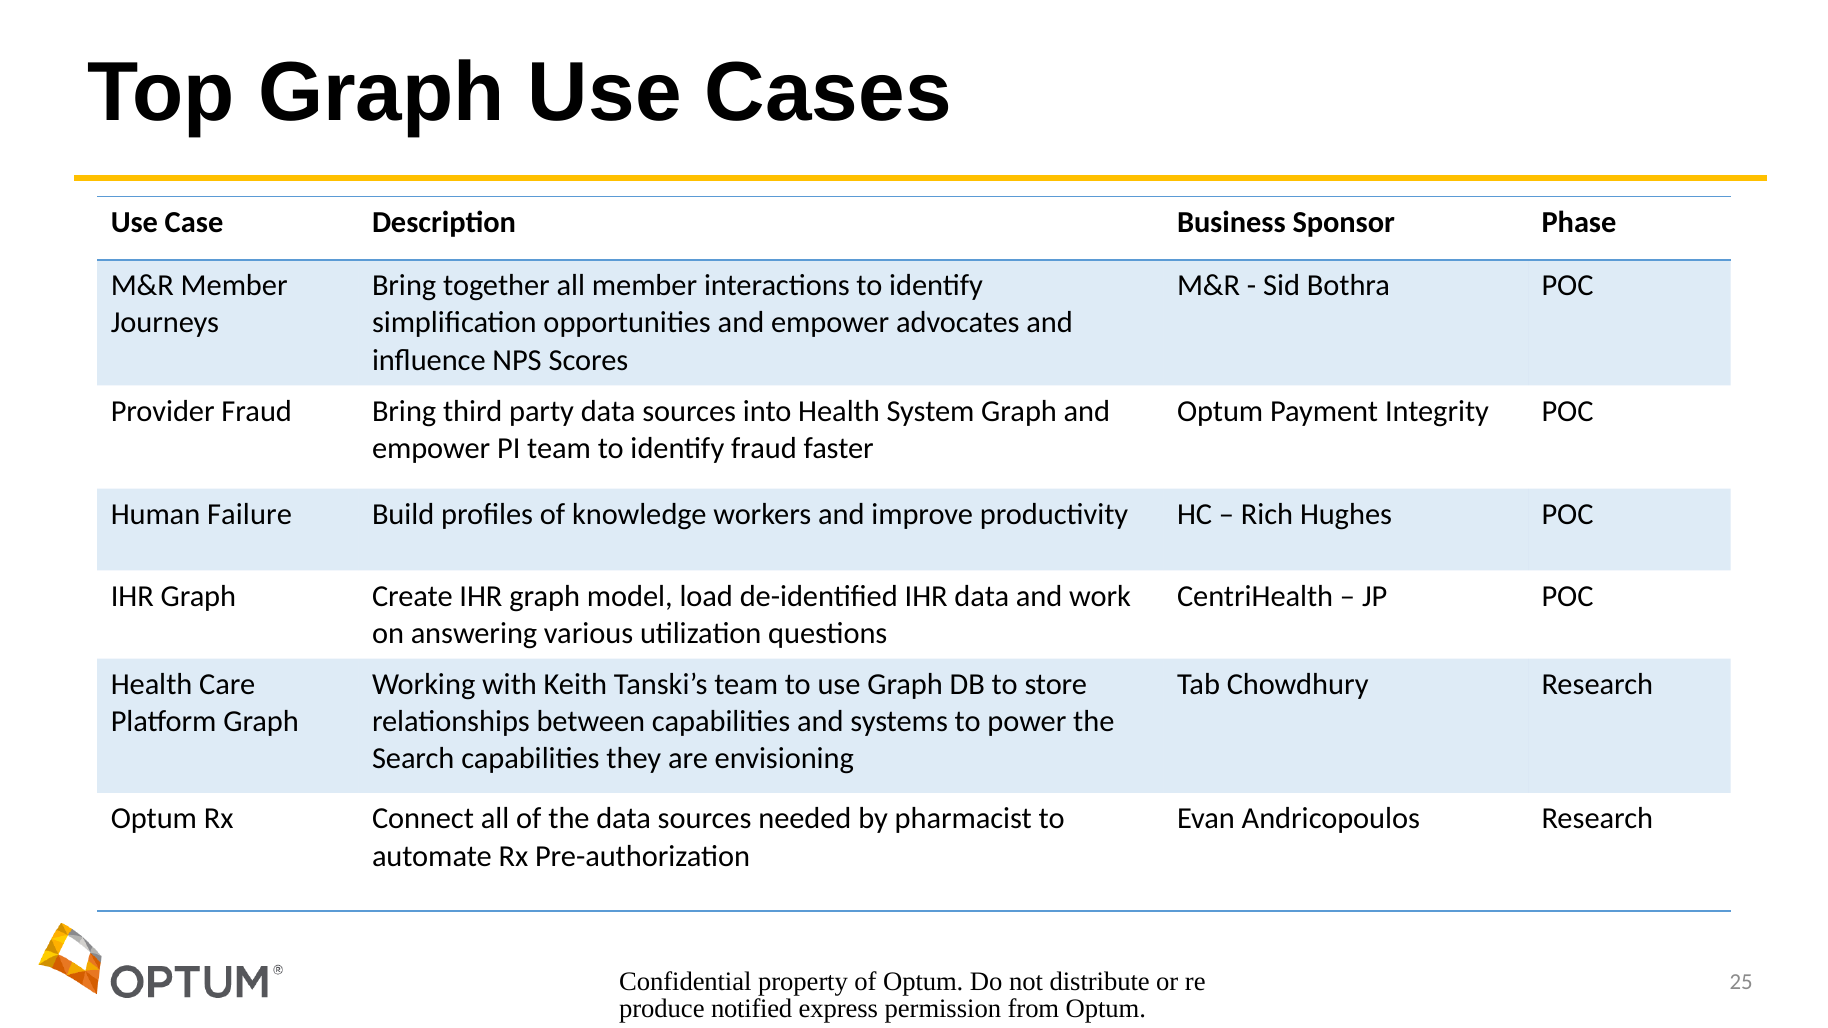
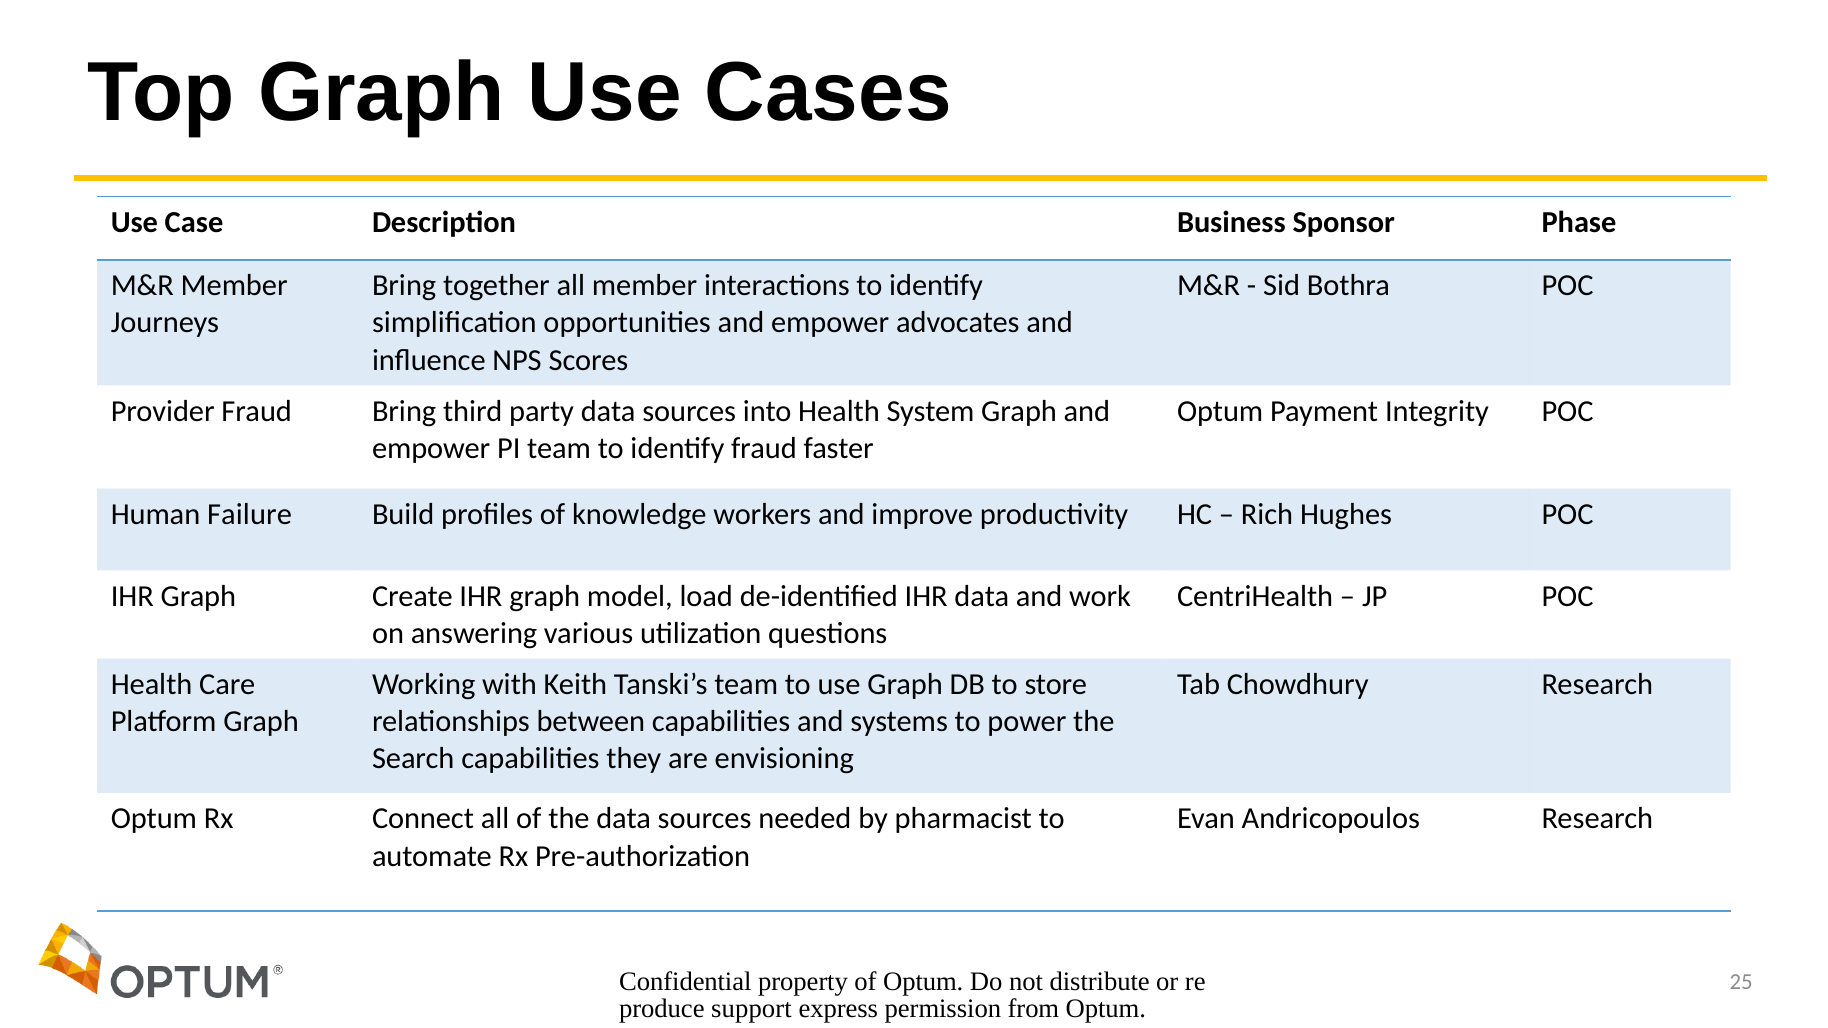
notified: notified -> support
